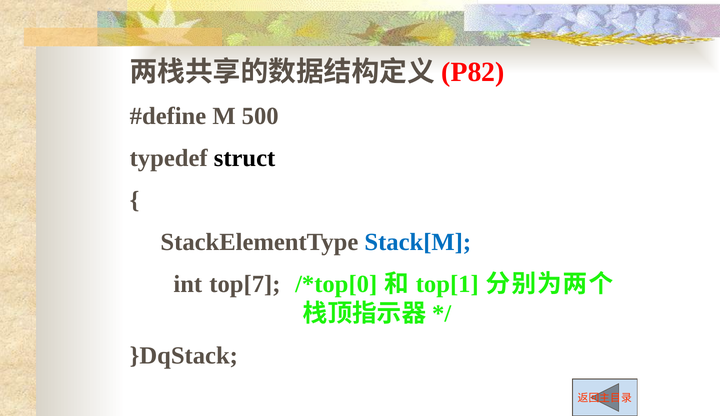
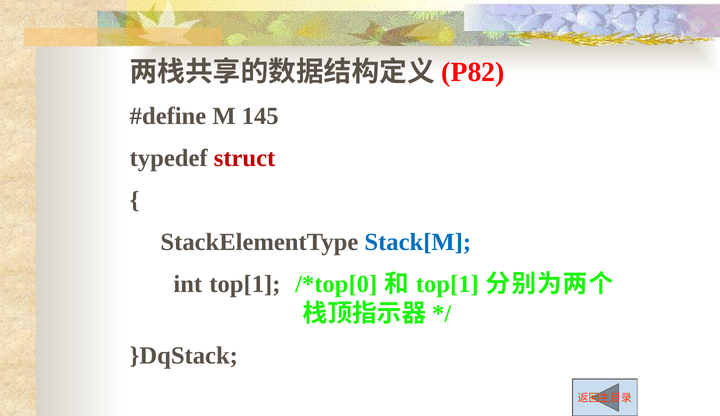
500: 500 -> 145
struct colour: black -> red
int top[7: top[7 -> top[1
